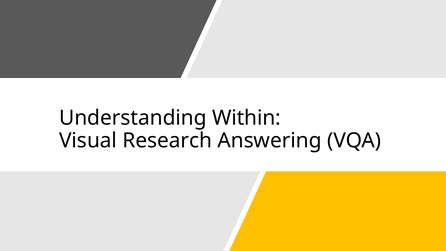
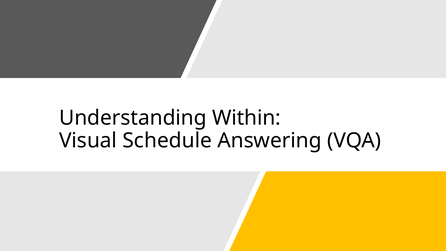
Research: Research -> Schedule
